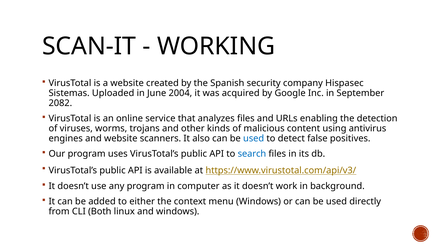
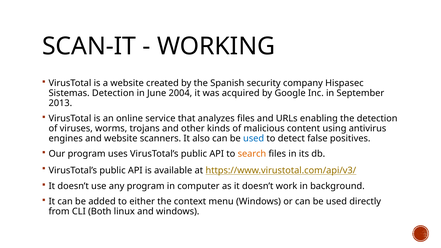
Sistemas Uploaded: Uploaded -> Detection
2082: 2082 -> 2013
search colour: blue -> orange
